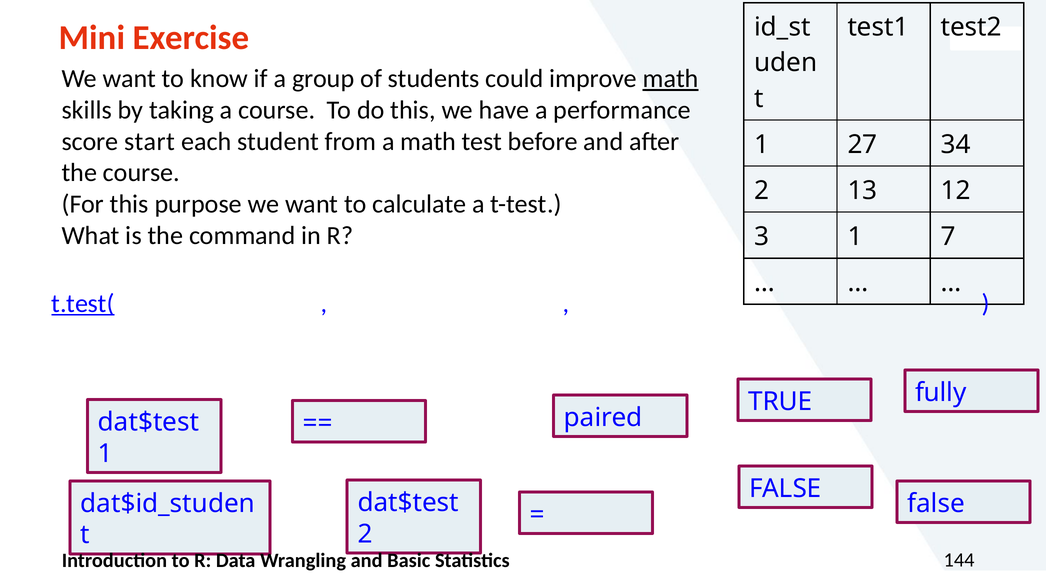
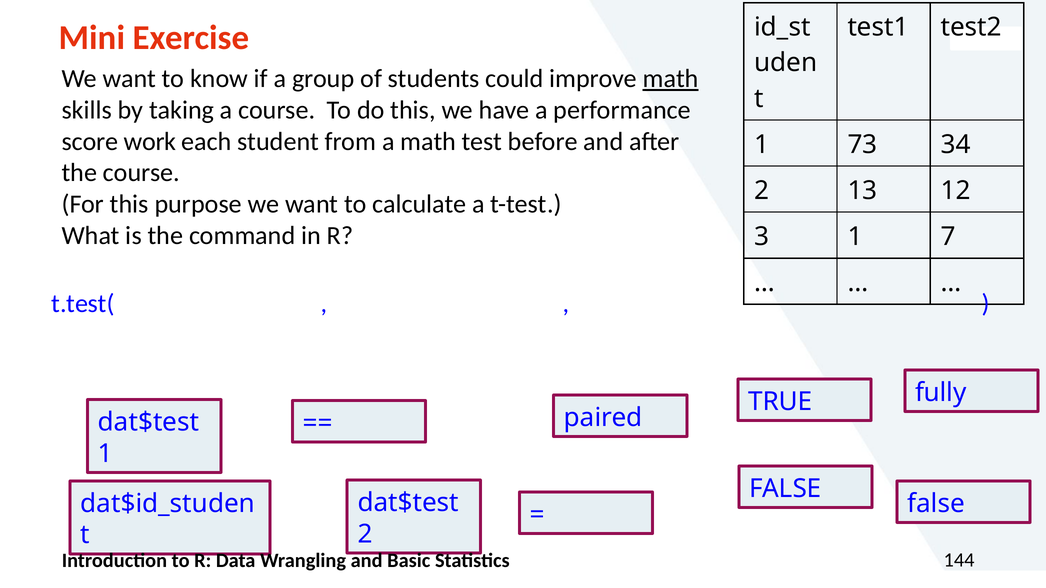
start: start -> work
27: 27 -> 73
t.test( underline: present -> none
